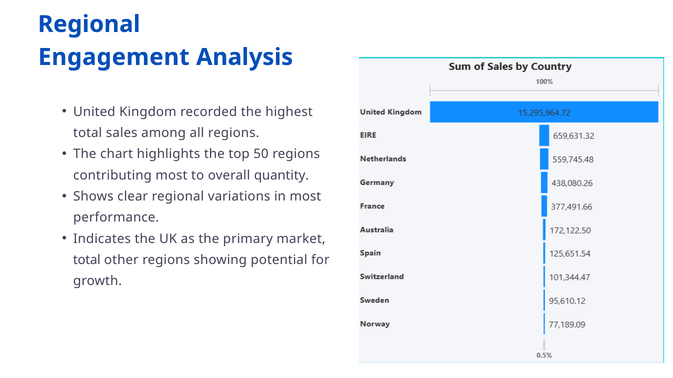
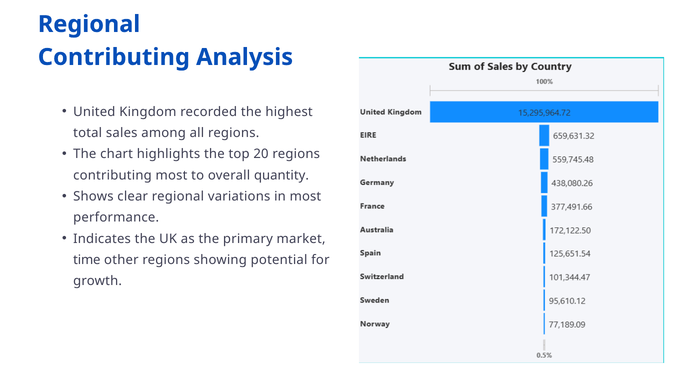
Engagement at (114, 57): Engagement -> Contributing
50: 50 -> 20
total at (87, 260): total -> time
